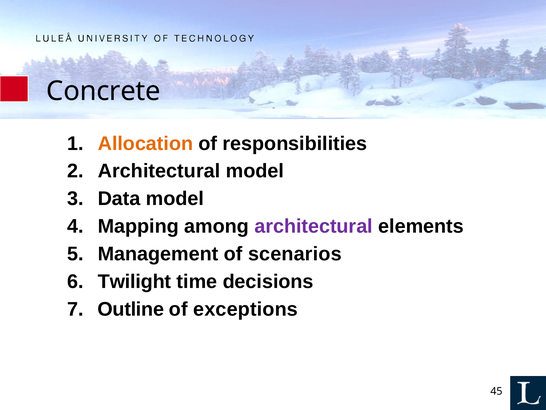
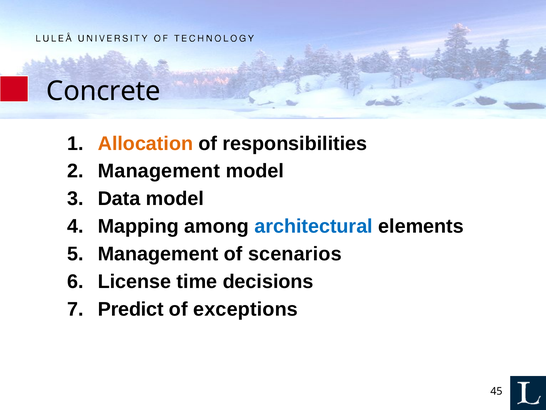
Architectural at (159, 171): Architectural -> Management
architectural at (314, 226) colour: purple -> blue
Twilight: Twilight -> License
Outline: Outline -> Predict
